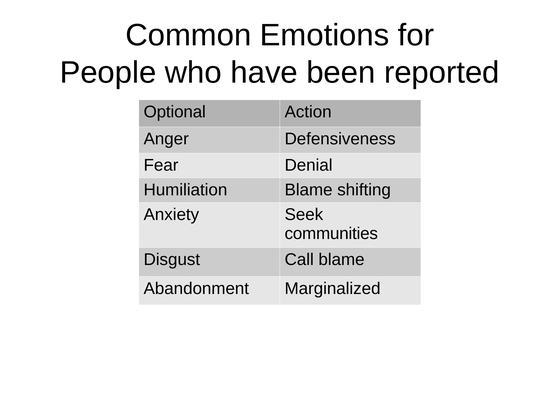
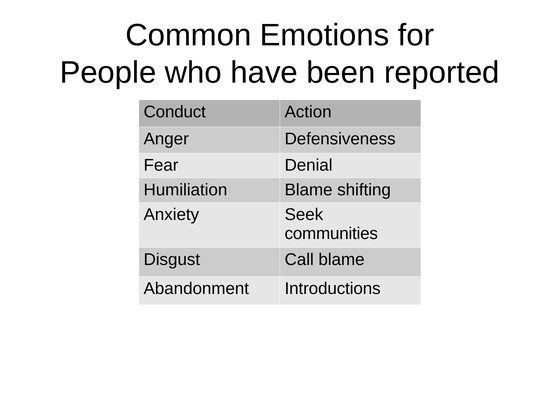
Optional: Optional -> Conduct
Marginalized: Marginalized -> Introductions
